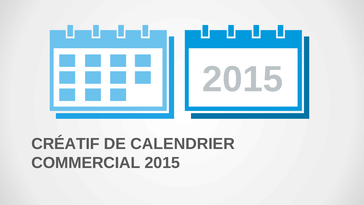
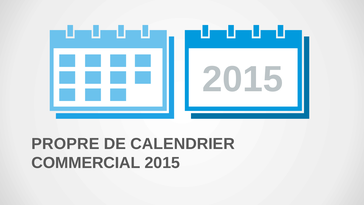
CRÉATIF: CRÉATIF -> PROPRE
